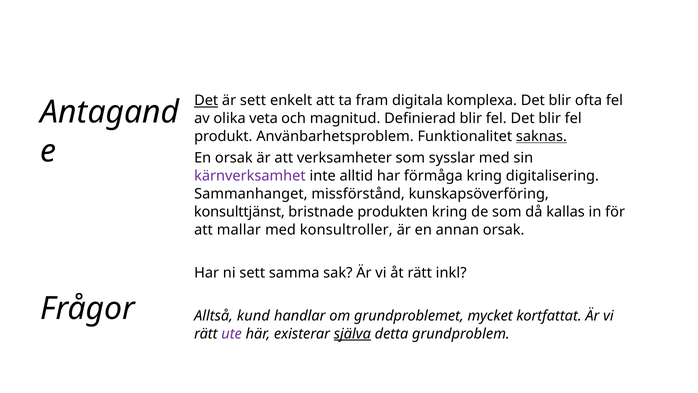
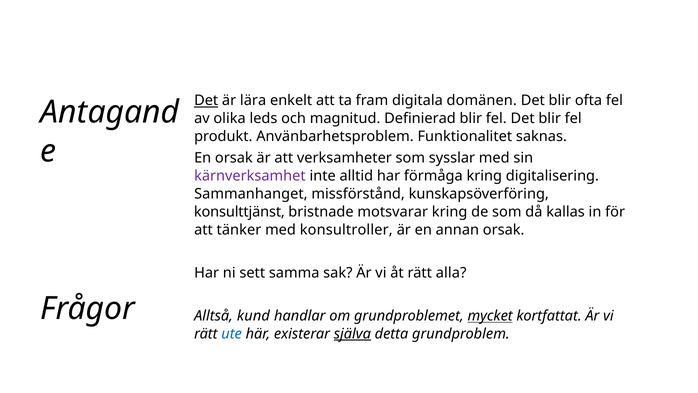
är sett: sett -> lära
komplexa: komplexa -> domänen
veta: veta -> leds
saknas underline: present -> none
produkten: produkten -> motsvarar
mallar: mallar -> tänker
inkl: inkl -> alla
mycket underline: none -> present
ute colour: purple -> blue
